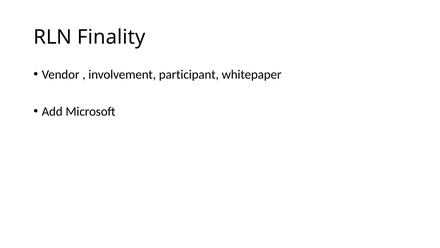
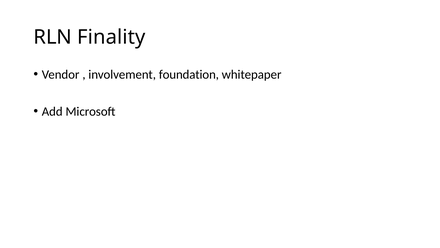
participant: participant -> foundation
